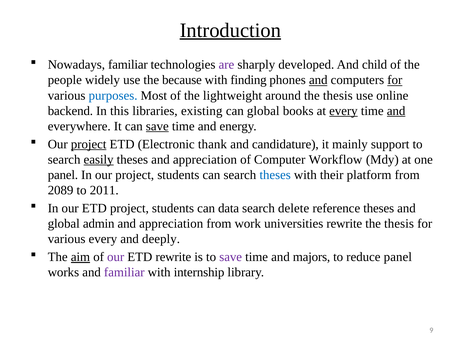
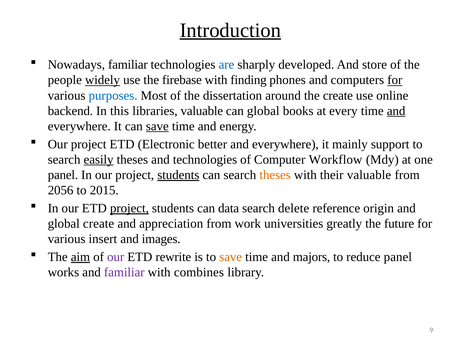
are colour: purple -> blue
child: child -> store
widely underline: none -> present
because: because -> firebase
and at (318, 80) underline: present -> none
lightweight: lightweight -> dissertation
around the thesis: thesis -> create
libraries existing: existing -> valuable
every at (343, 111) underline: present -> none
project at (89, 144) underline: present -> none
thank: thank -> better
candidature at (285, 144): candidature -> everywhere
theses and appreciation: appreciation -> technologies
students at (178, 175) underline: none -> present
theses at (275, 175) colour: blue -> orange
their platform: platform -> valuable
2089: 2089 -> 2056
2011: 2011 -> 2015
project at (129, 208) underline: none -> present
reference theses: theses -> origin
global admin: admin -> create
universities rewrite: rewrite -> greatly
thesis at (399, 224): thesis -> future
various every: every -> insert
deeply: deeply -> images
save at (231, 257) colour: purple -> orange
internship: internship -> combines
